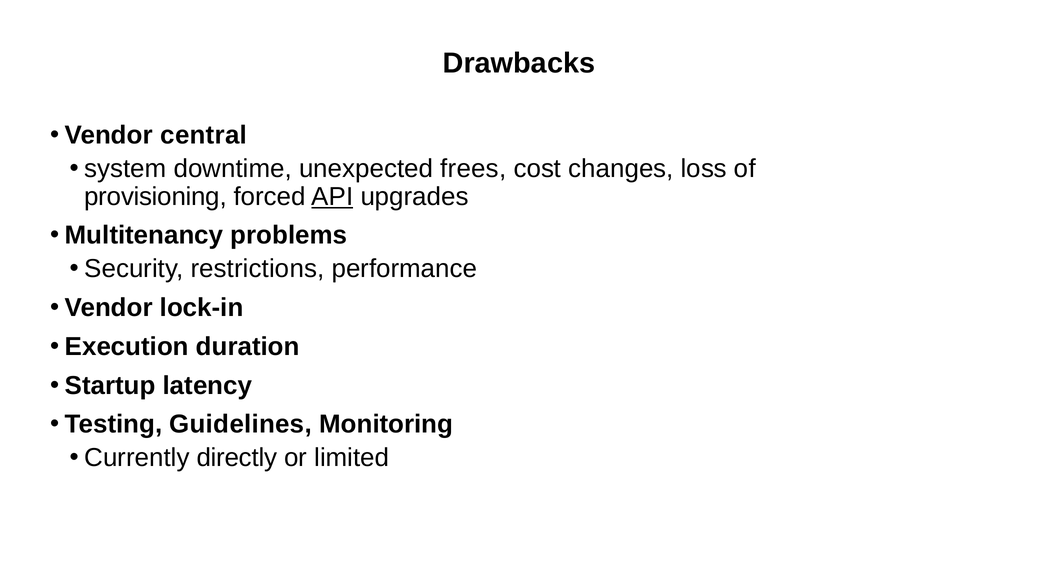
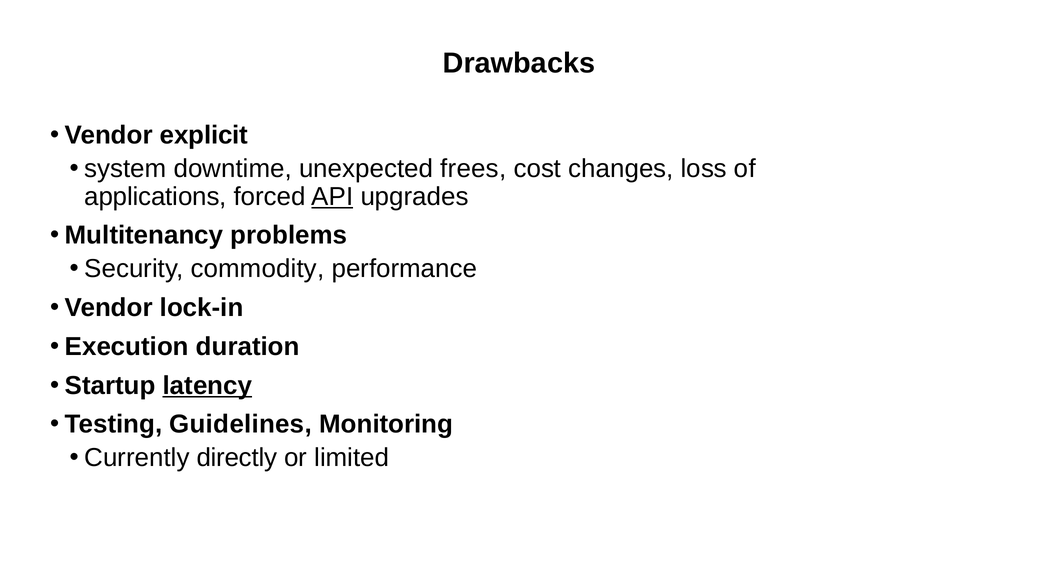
central: central -> explicit
provisioning: provisioning -> applications
restrictions: restrictions -> commodity
latency underline: none -> present
